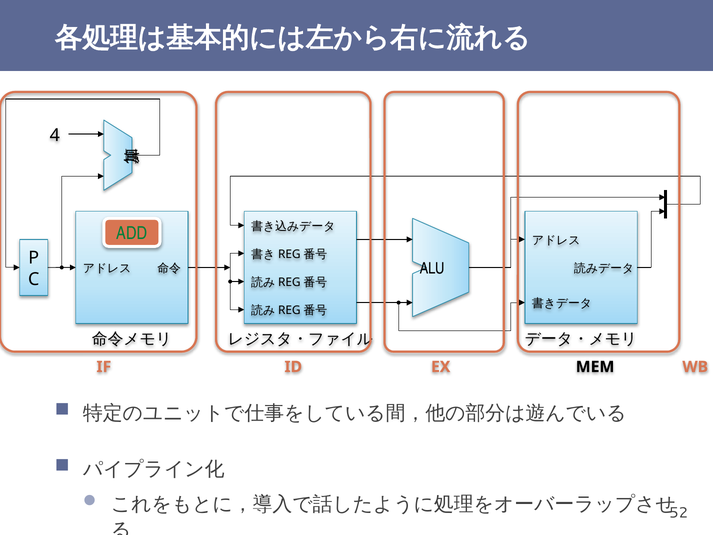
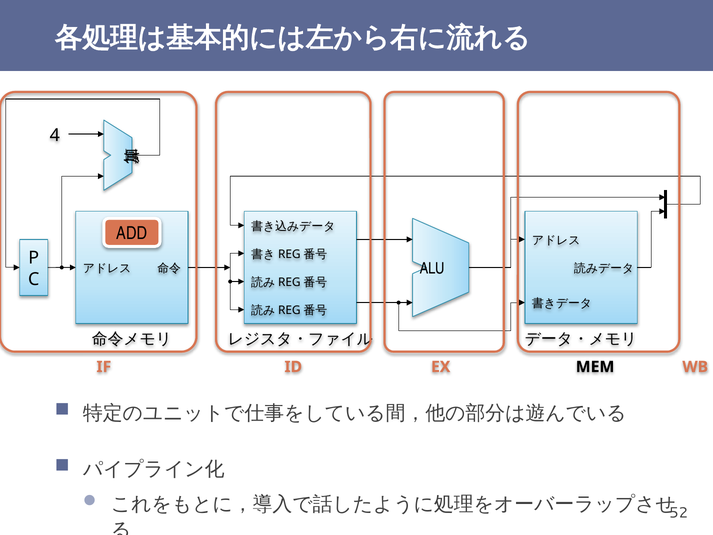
ADD colour: green -> black
